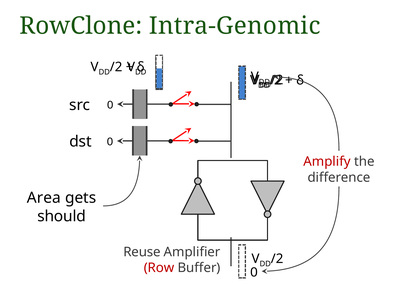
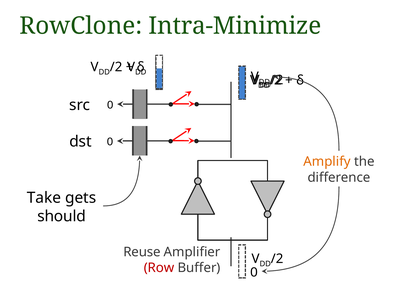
Intra-Genomic: Intra-Genomic -> Intra-Minimize
Amplify colour: red -> orange
Area: Area -> Take
